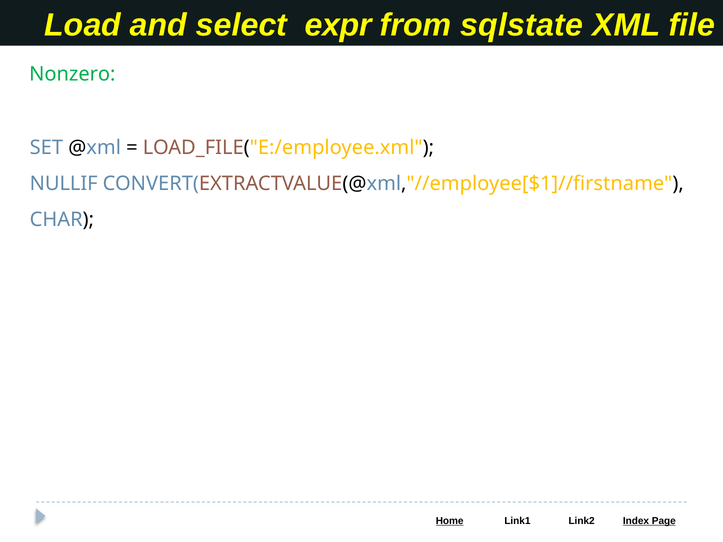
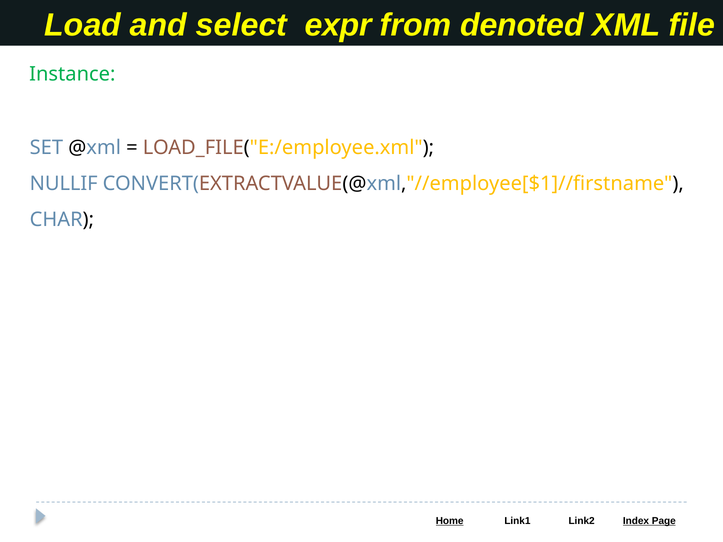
sqlstate: sqlstate -> denoted
Nonzero: Nonzero -> Instance
